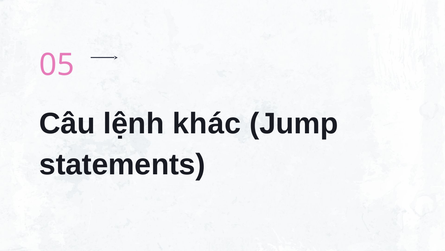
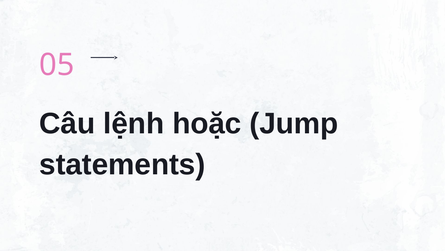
khác: khác -> hoặc
